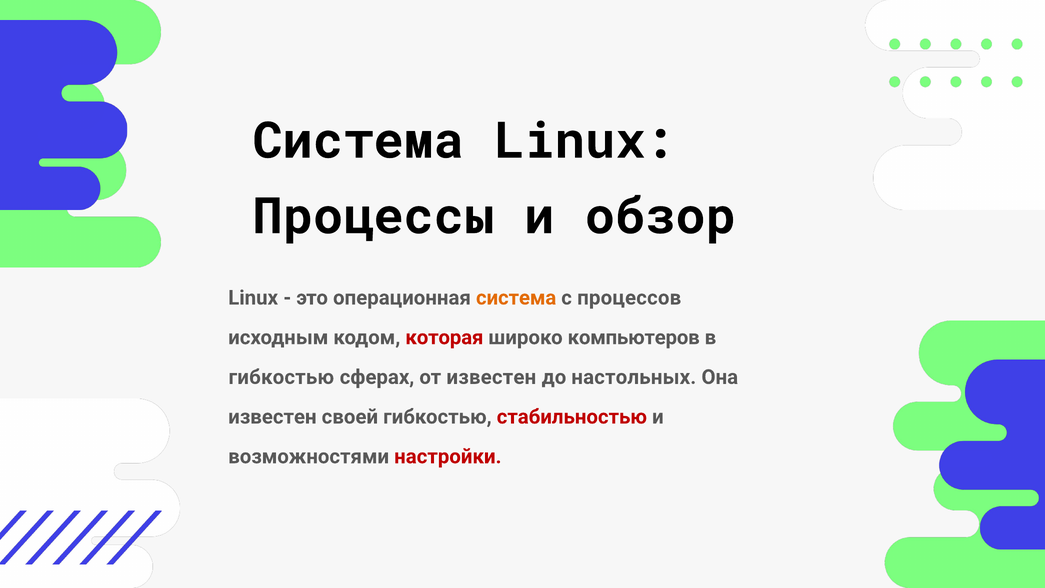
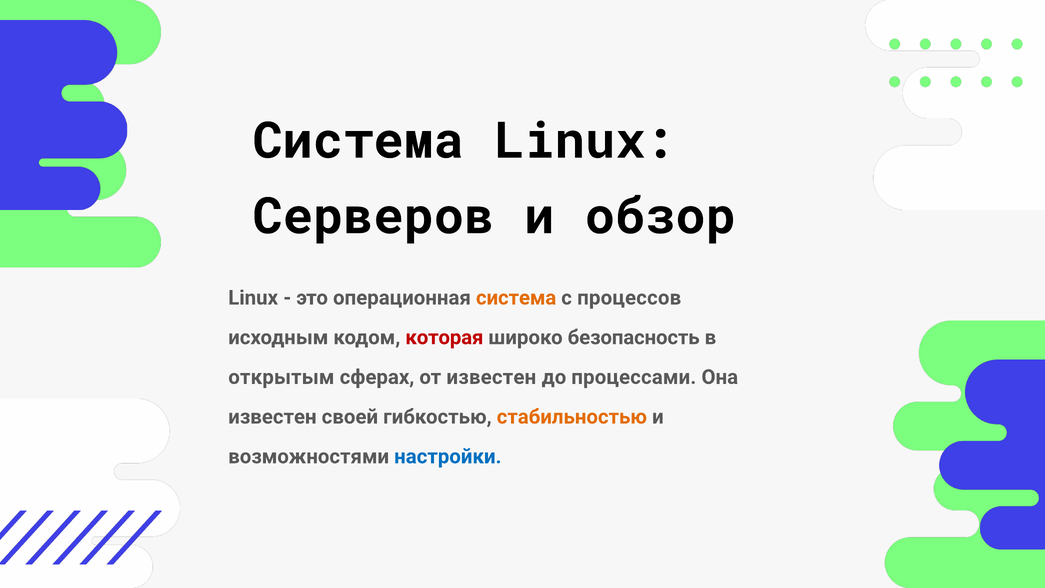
Процессы: Процессы -> Серверов
компьютеров: компьютеров -> безопасность
гибкостью at (281, 377): гибкостью -> открытым
настольных: настольных -> процессами
стабильностью colour: red -> orange
настройки colour: red -> blue
